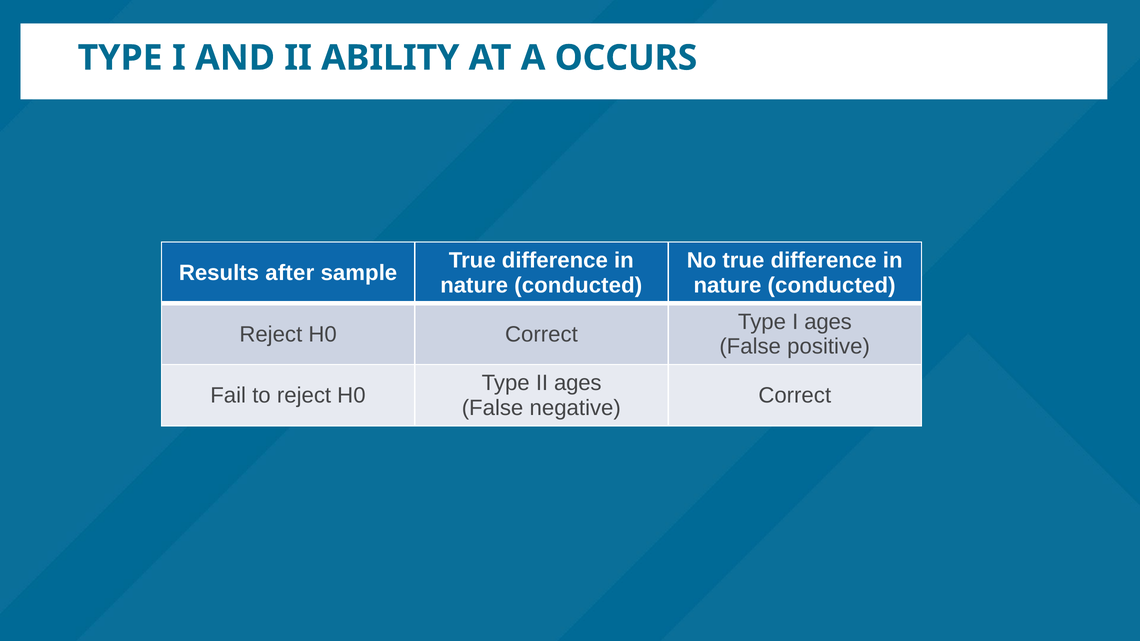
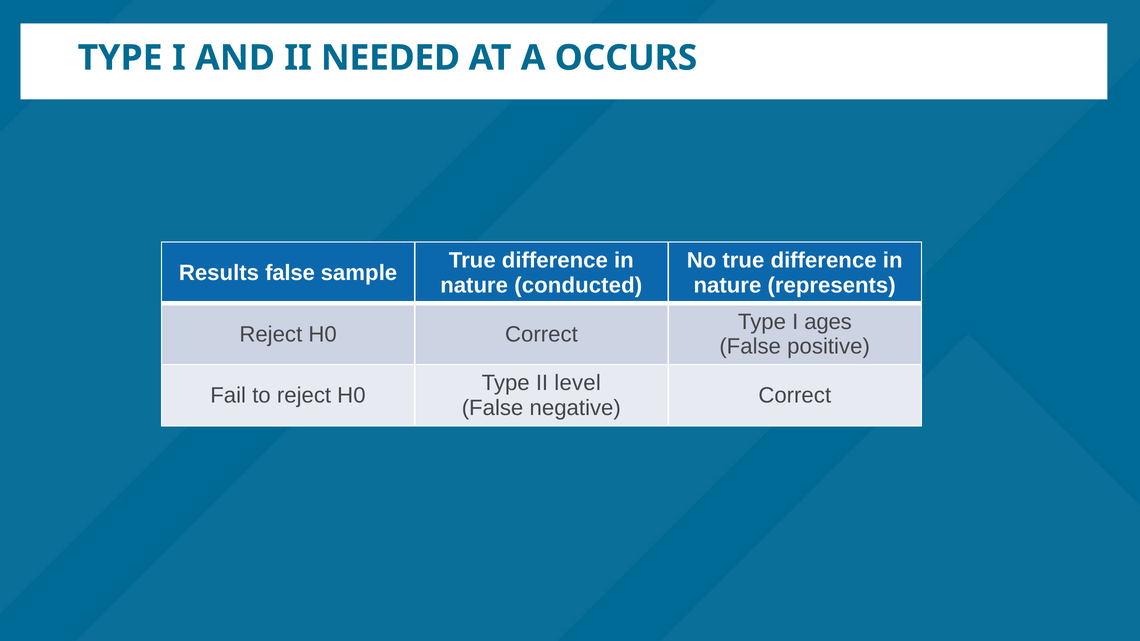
ABILITY: ABILITY -> NEEDED
Results after: after -> false
conducted at (832, 286): conducted -> represents
II ages: ages -> level
